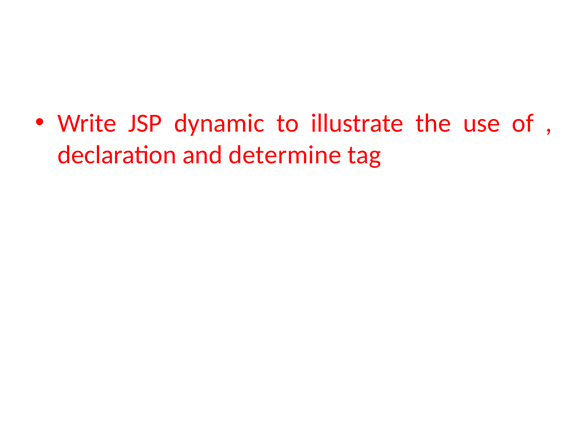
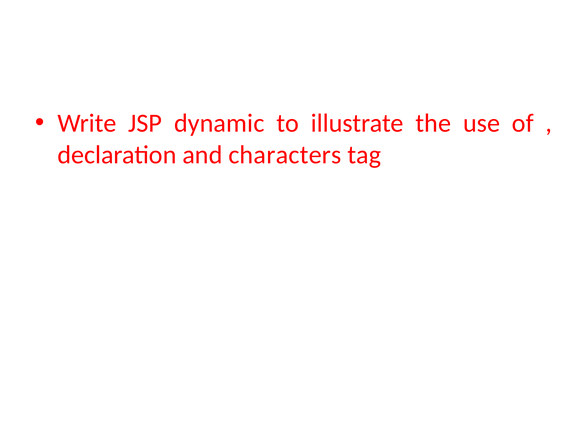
determine: determine -> characters
